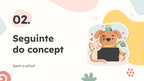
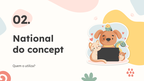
Seguinte: Seguinte -> National
